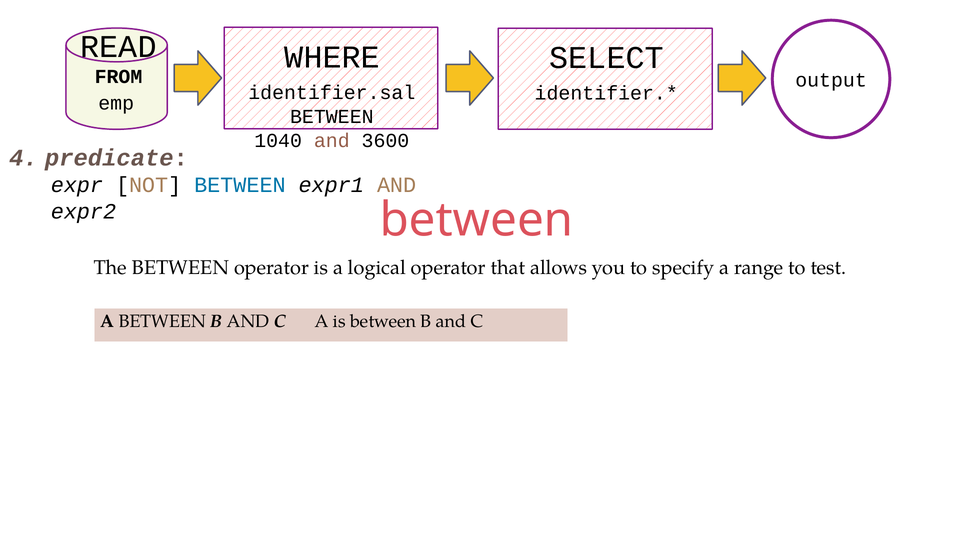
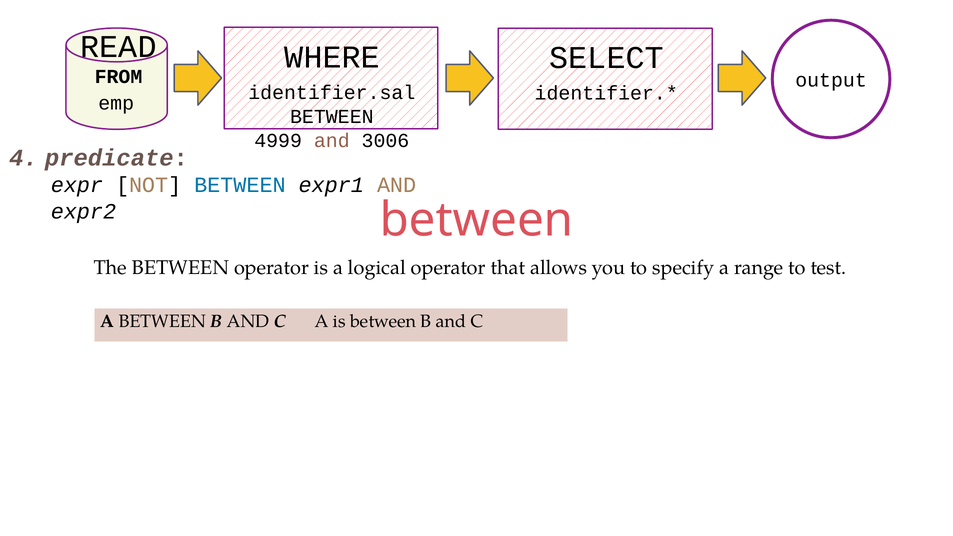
1040: 1040 -> 4999
3600: 3600 -> 3006
